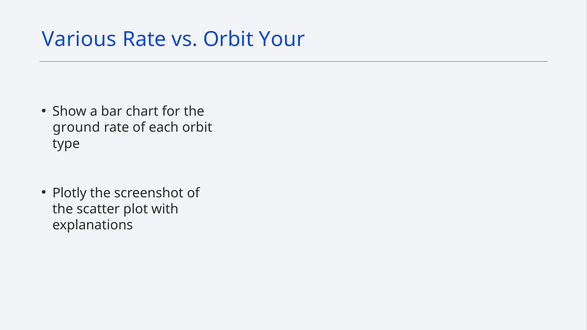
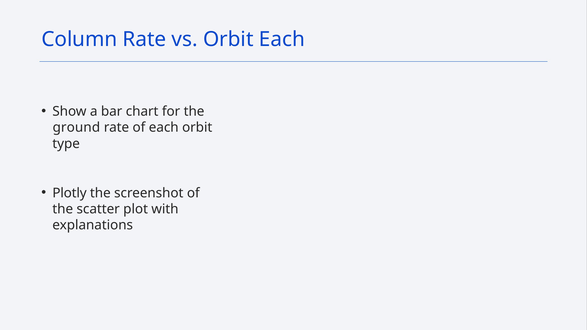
Various: Various -> Column
Orbit Your: Your -> Each
